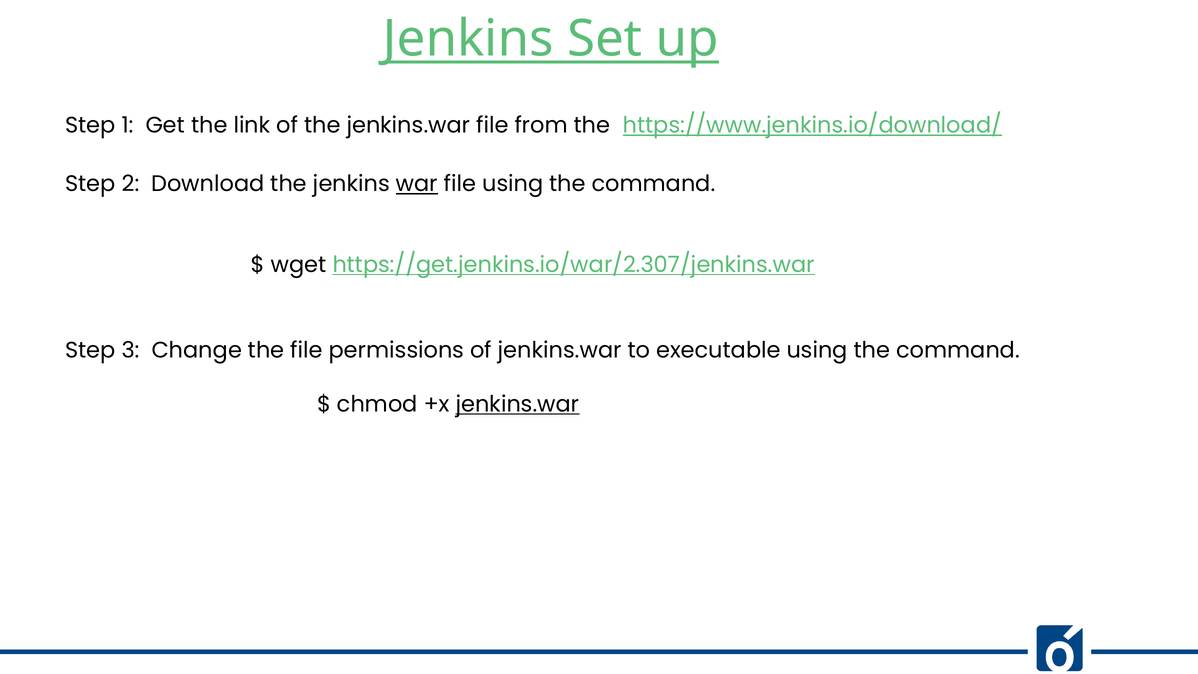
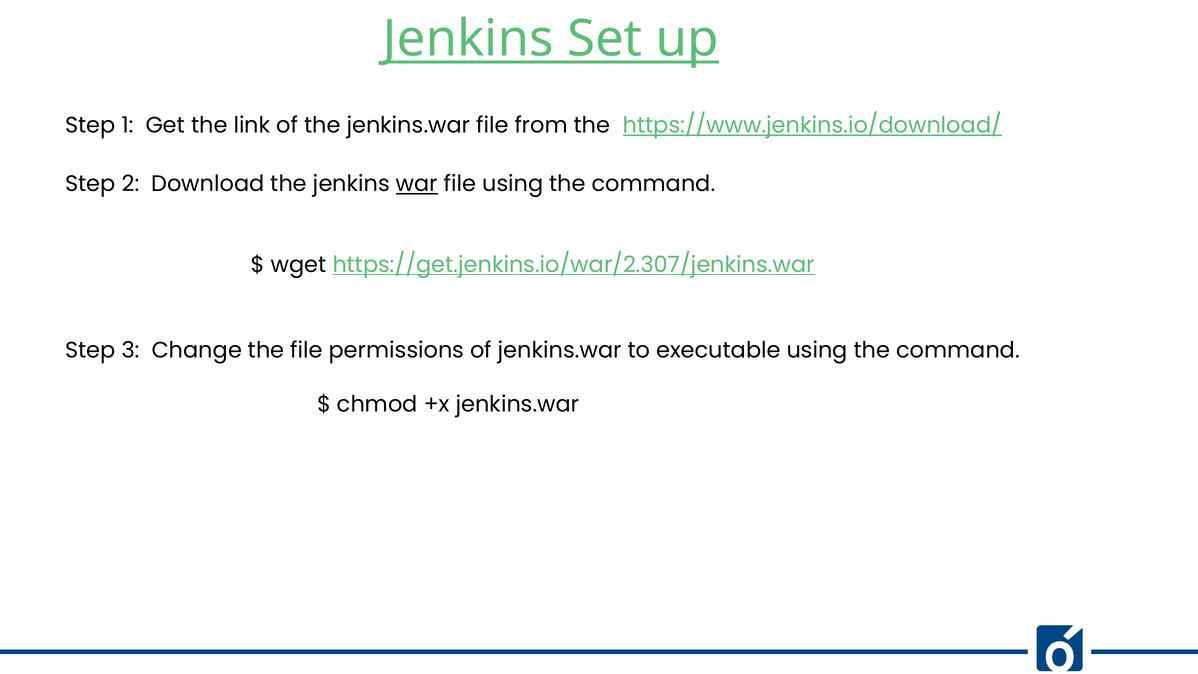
jenkins.war at (518, 404) underline: present -> none
